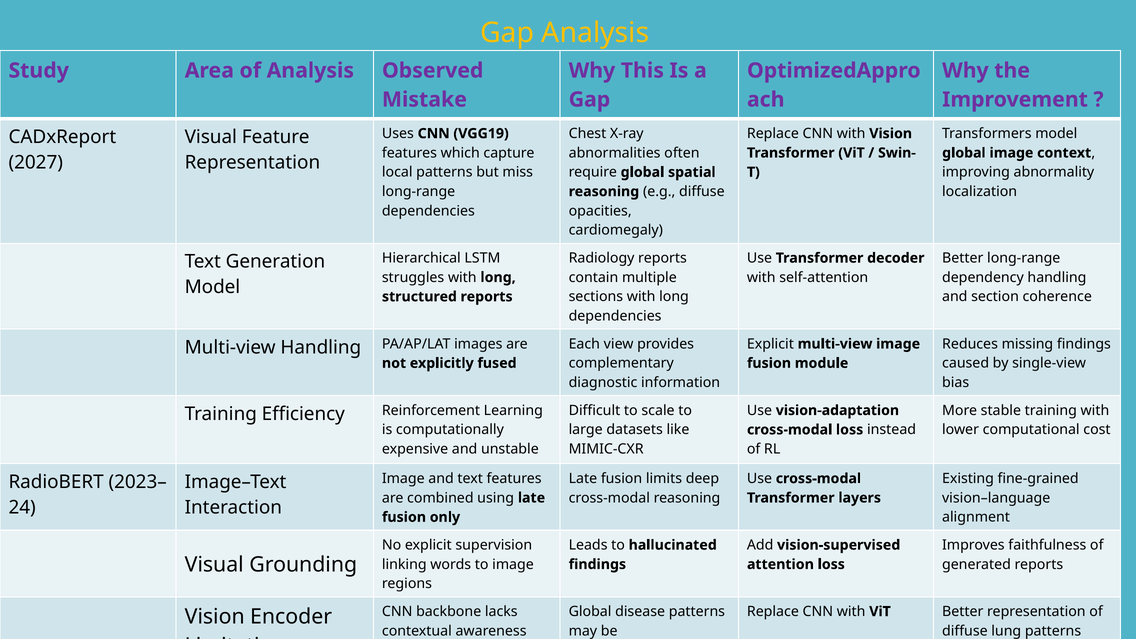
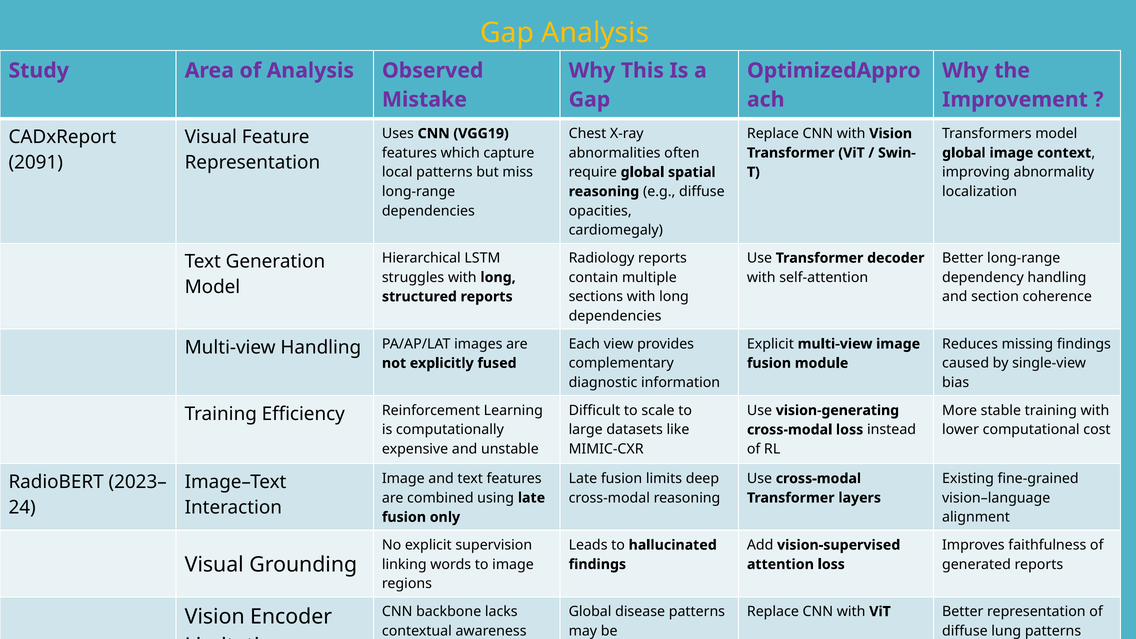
2027: 2027 -> 2091
vision-adaptation: vision-adaptation -> vision-generating
